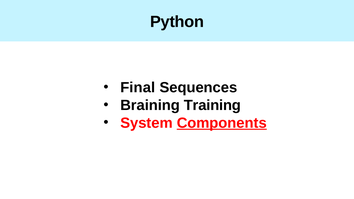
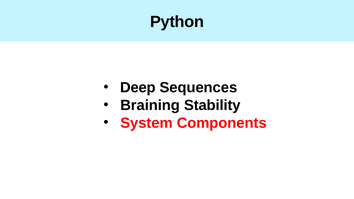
Final: Final -> Deep
Training: Training -> Stability
Components underline: present -> none
